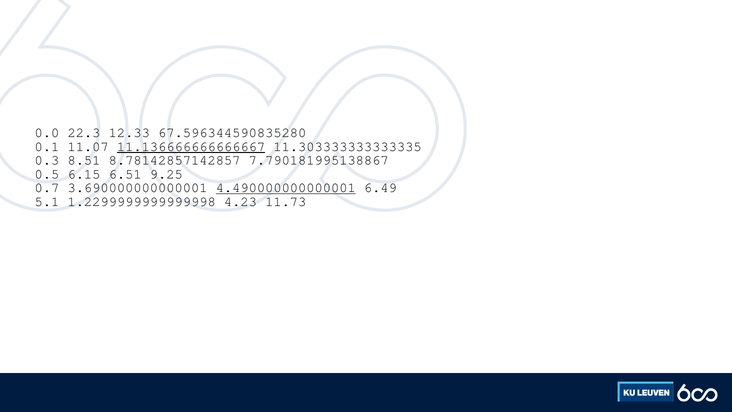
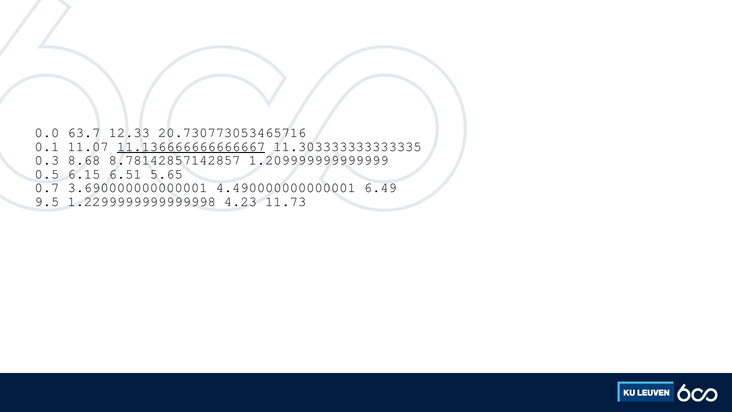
22.3: 22.3 -> 63.7
67.596344590835280: 67.596344590835280 -> 20.730773053465716
8.51: 8.51 -> 8.68
7.790181995138867: 7.790181995138867 -> 1.209999999999999
9.25: 9.25 -> 5.65
4.490000000000001 underline: present -> none
5.1: 5.1 -> 9.5
